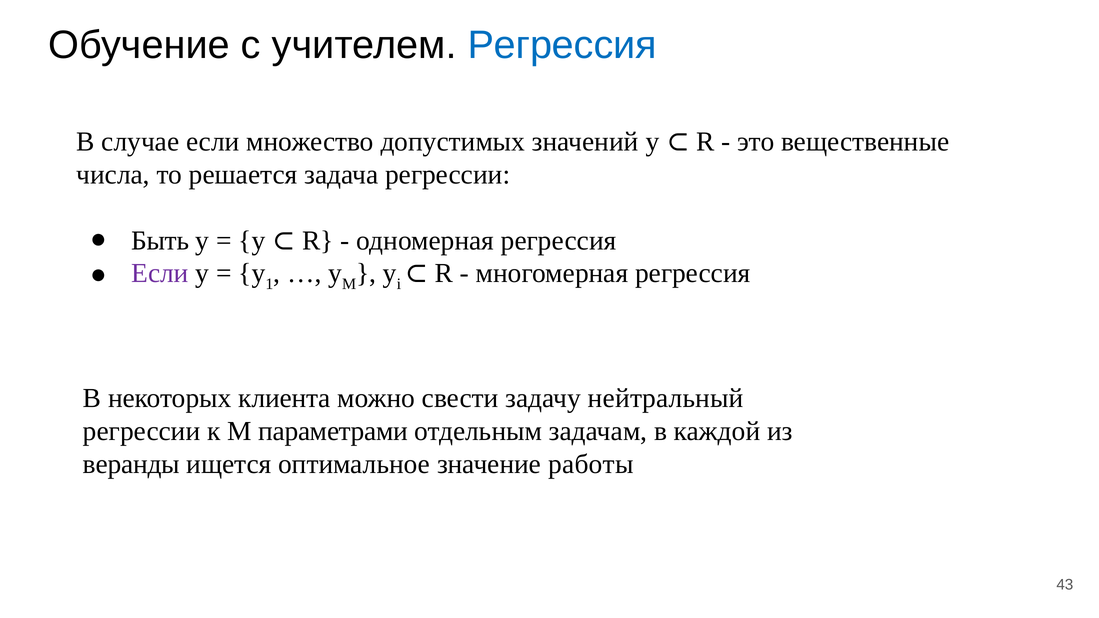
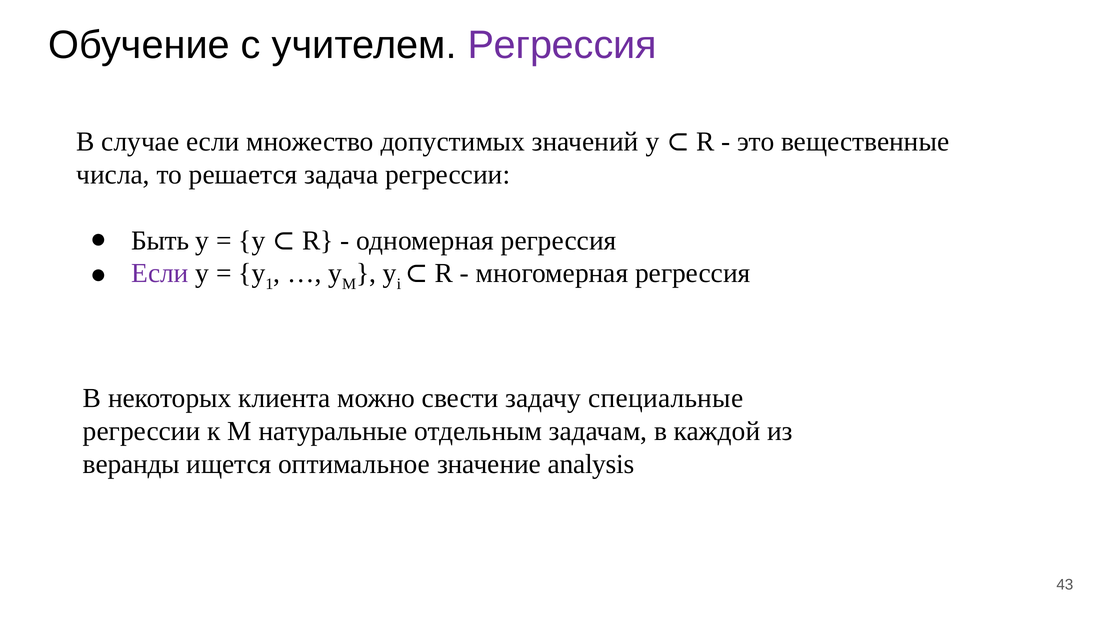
Регрессия at (562, 45) colour: blue -> purple
нейтральный: нейтральный -> специальные
параметрами: параметрами -> натуральные
работы: работы -> analysis
